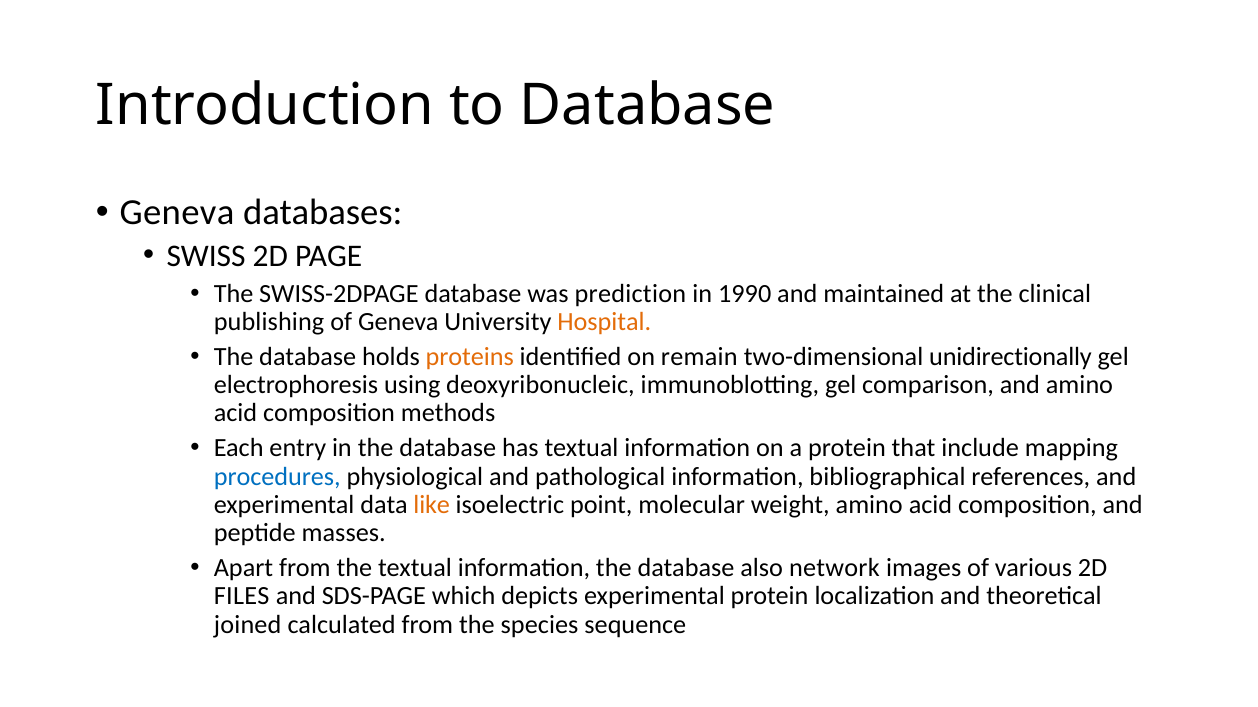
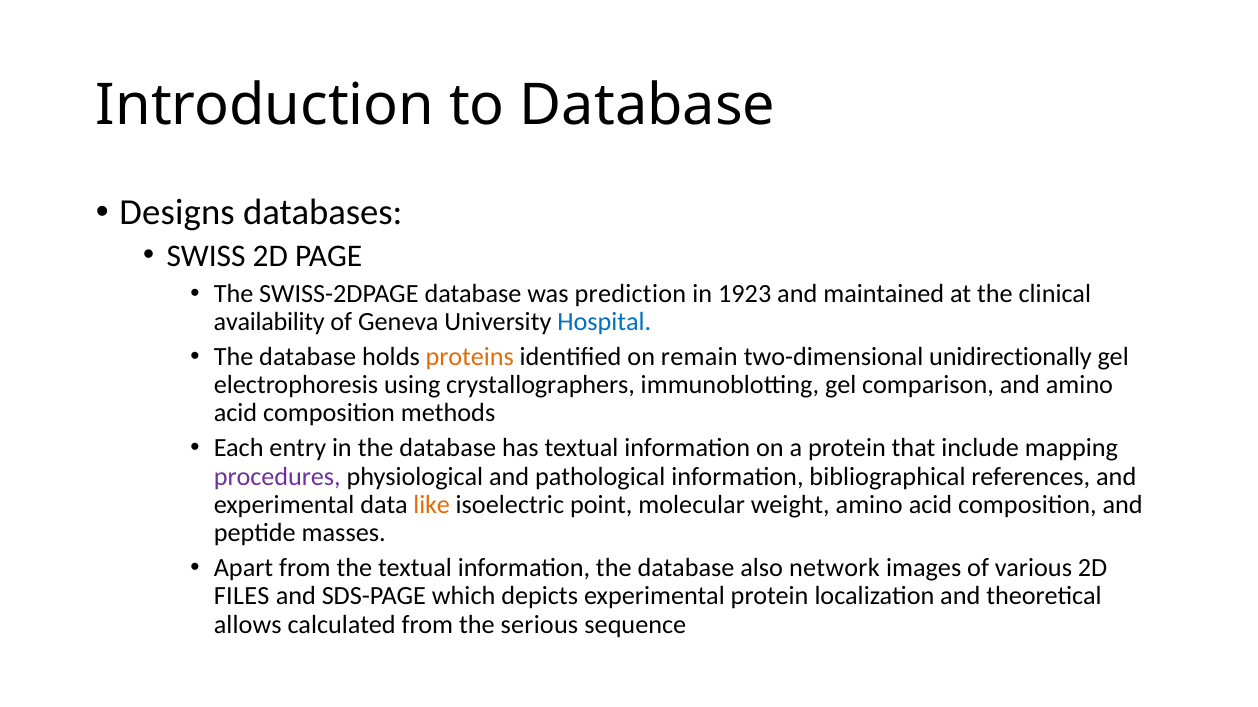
Geneva at (177, 213): Geneva -> Designs
1990: 1990 -> 1923
publishing: publishing -> availability
Hospital colour: orange -> blue
deoxyribonucleic: deoxyribonucleic -> crystallographers
procedures colour: blue -> purple
joined: joined -> allows
species: species -> serious
